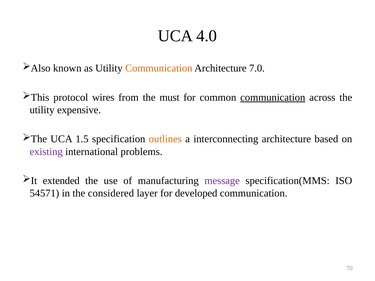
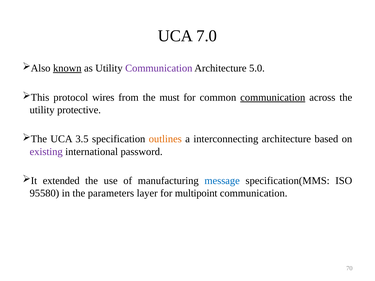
4.0: 4.0 -> 7.0
known underline: none -> present
Communication at (159, 68) colour: orange -> purple
7.0: 7.0 -> 5.0
expensive: expensive -> protective
1.5: 1.5 -> 3.5
problems: problems -> password
message colour: purple -> blue
54571: 54571 -> 95580
considered: considered -> parameters
developed: developed -> multipoint
